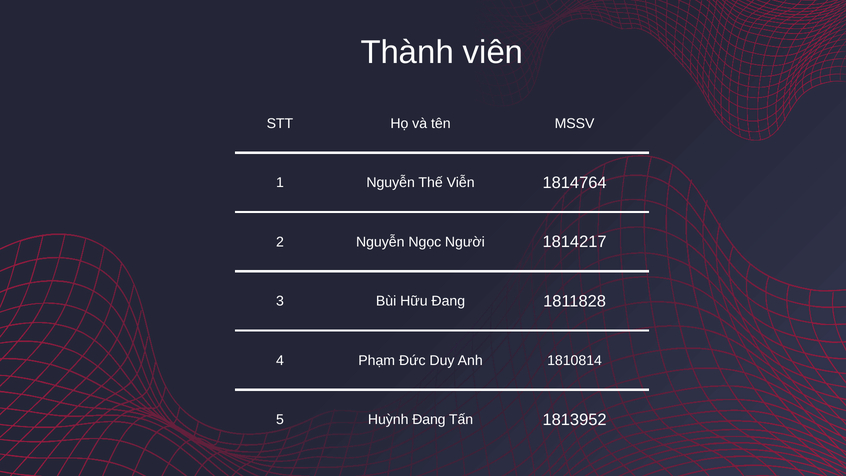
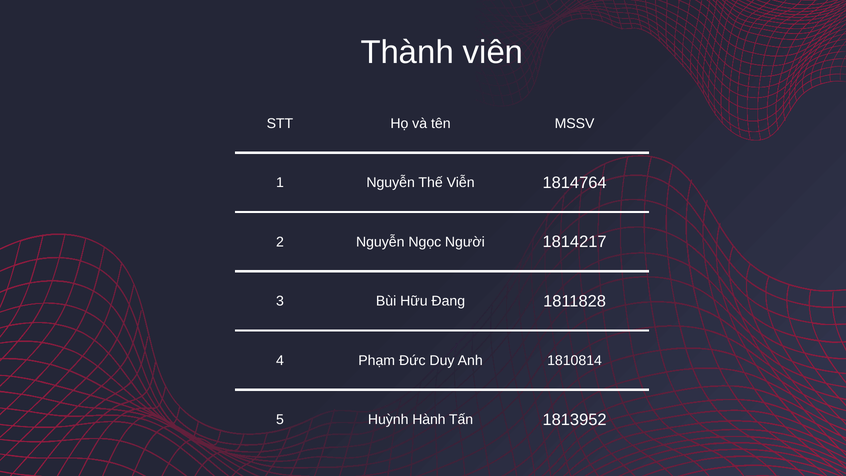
Huỳnh Đang: Đang -> Hành
